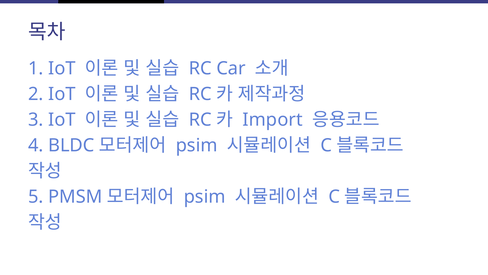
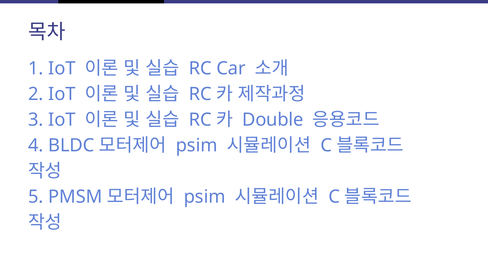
Import: Import -> Double
